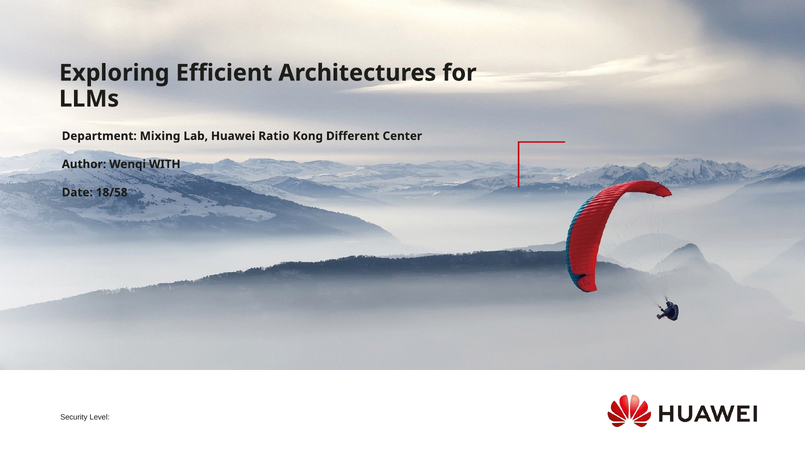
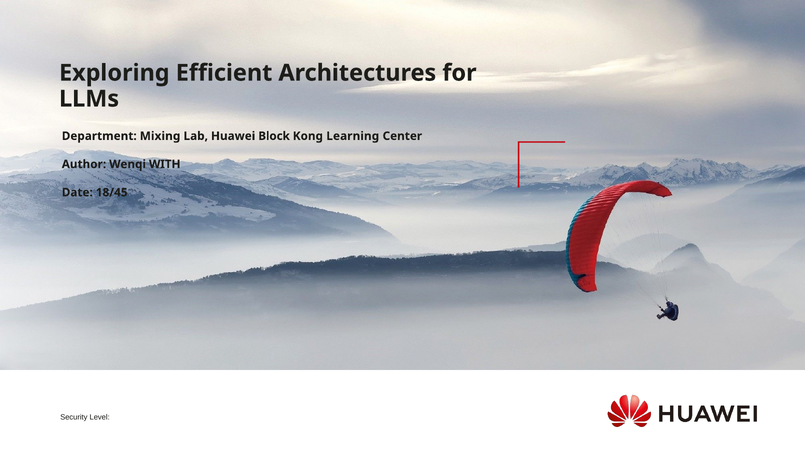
Ratio: Ratio -> Block
Different: Different -> Learning
18/58: 18/58 -> 18/45
